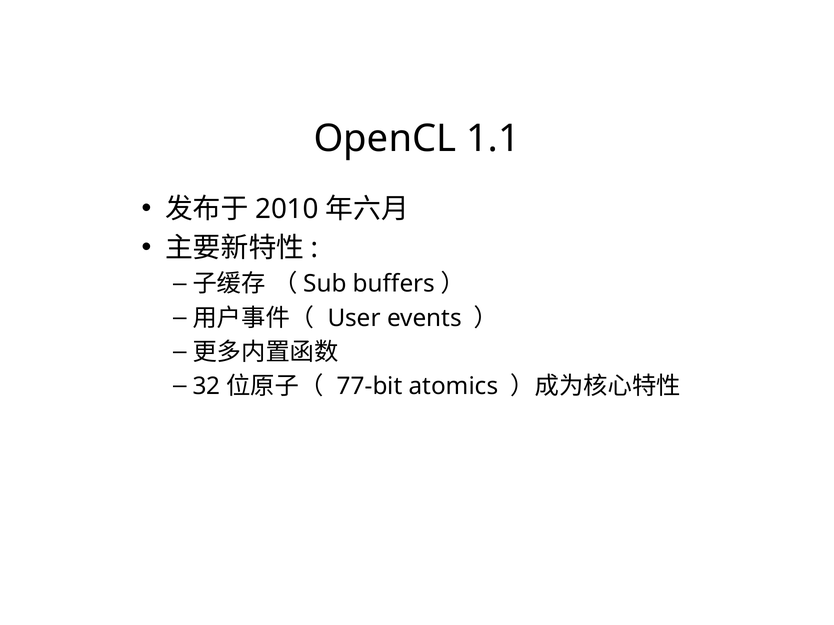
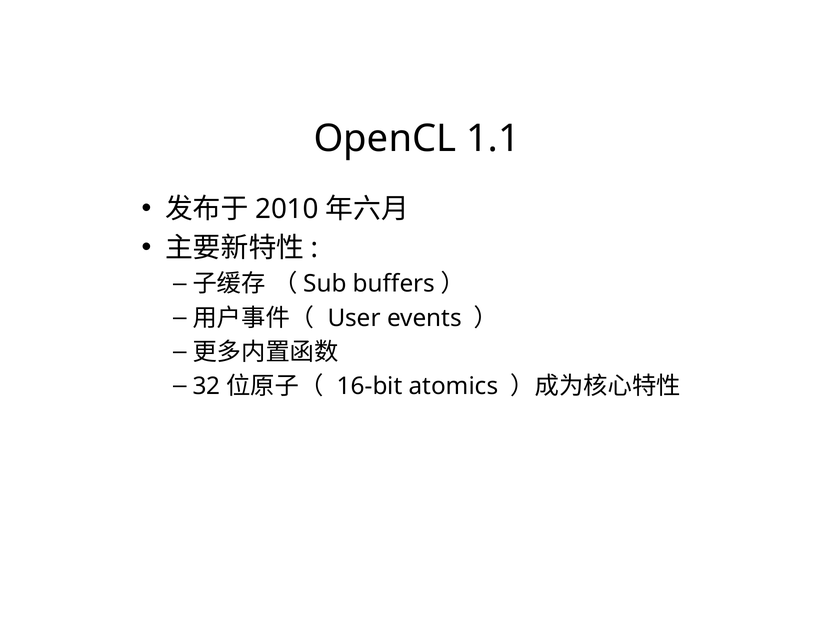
77-bit: 77-bit -> 16-bit
